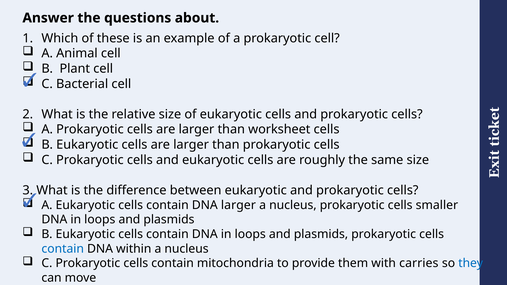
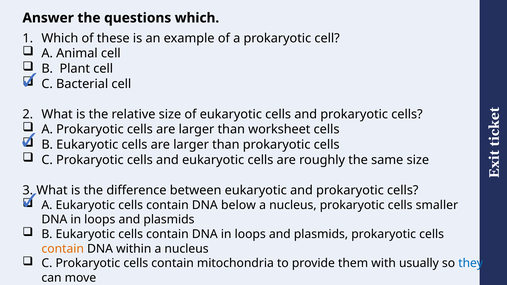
questions about: about -> which
DNA larger: larger -> below
contain at (63, 249) colour: blue -> orange
carries: carries -> usually
